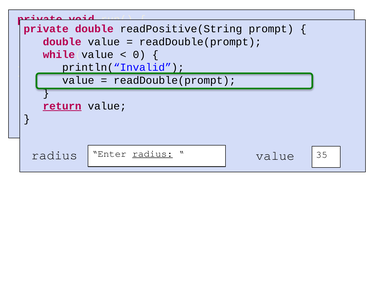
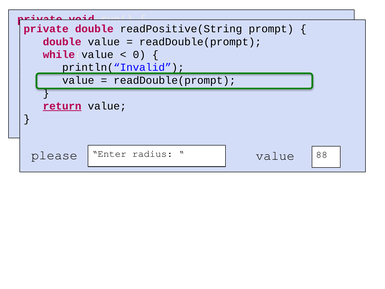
radius at (55, 155): radius -> please
radius at (153, 154) underline: present -> none
35: 35 -> 88
